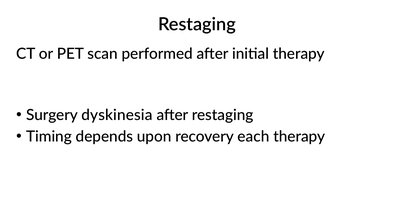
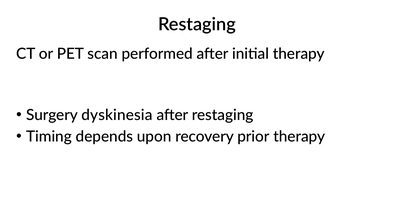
each: each -> prior
